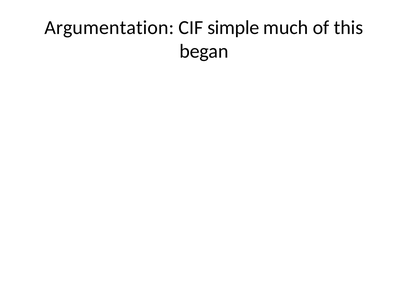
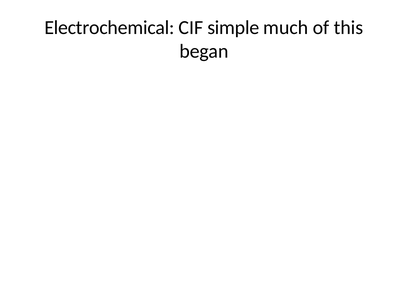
Argumentation: Argumentation -> Electrochemical
